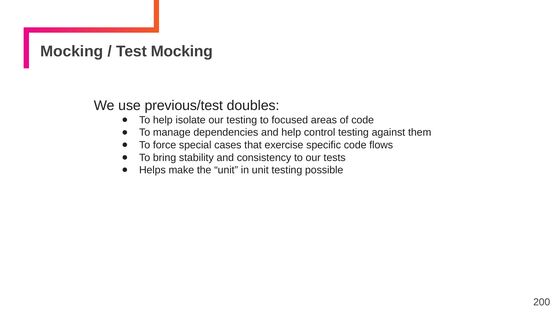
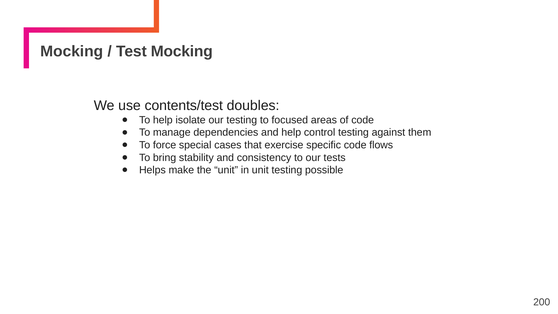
previous/test: previous/test -> contents/test
